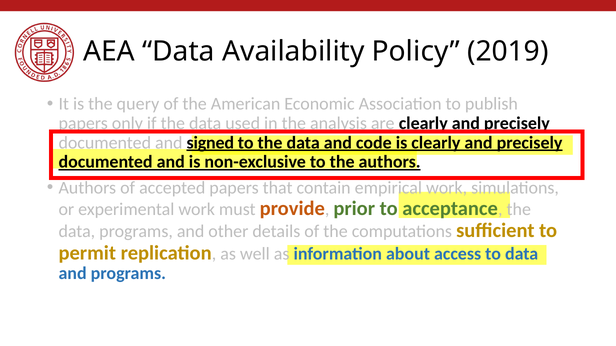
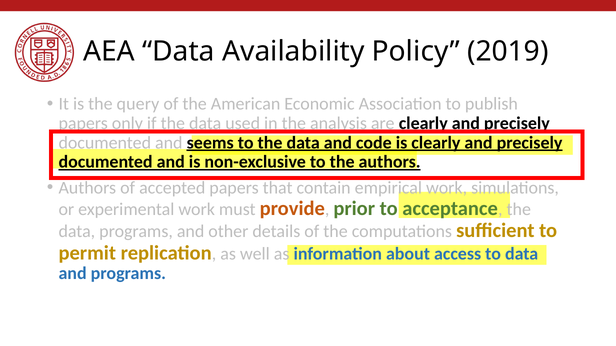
signed: signed -> seems
